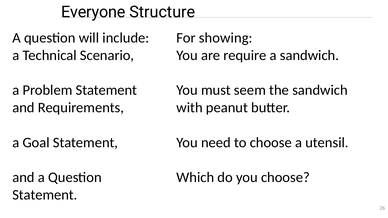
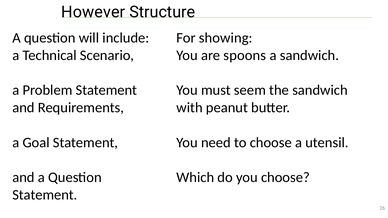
Everyone: Everyone -> However
require: require -> spoons
